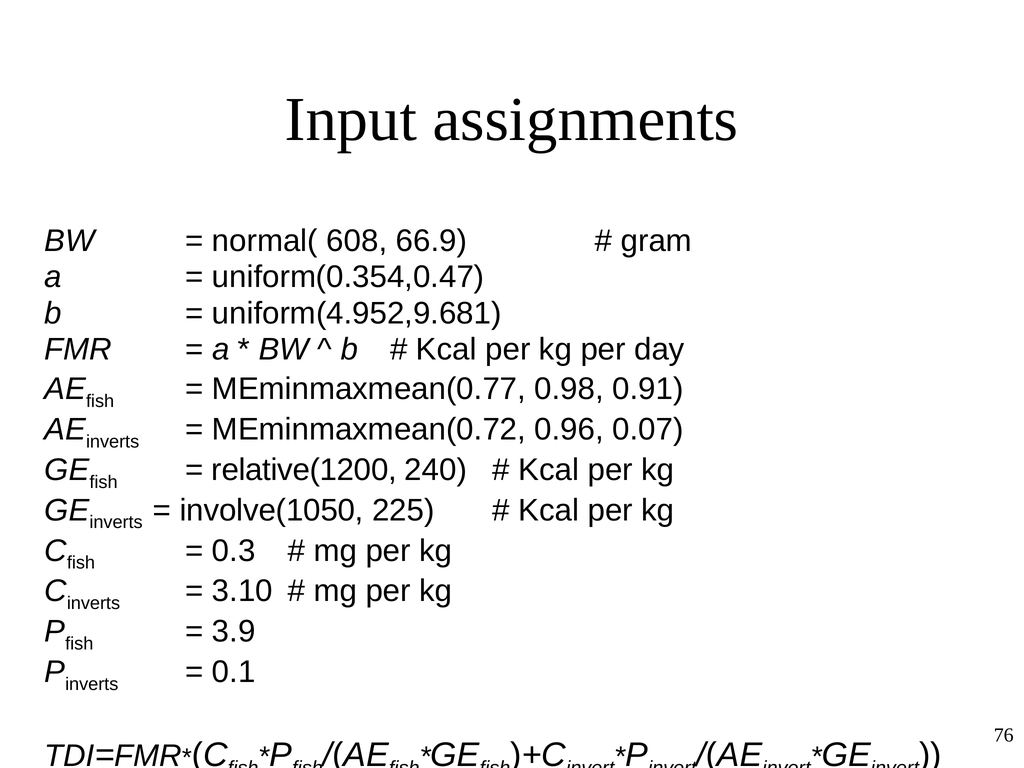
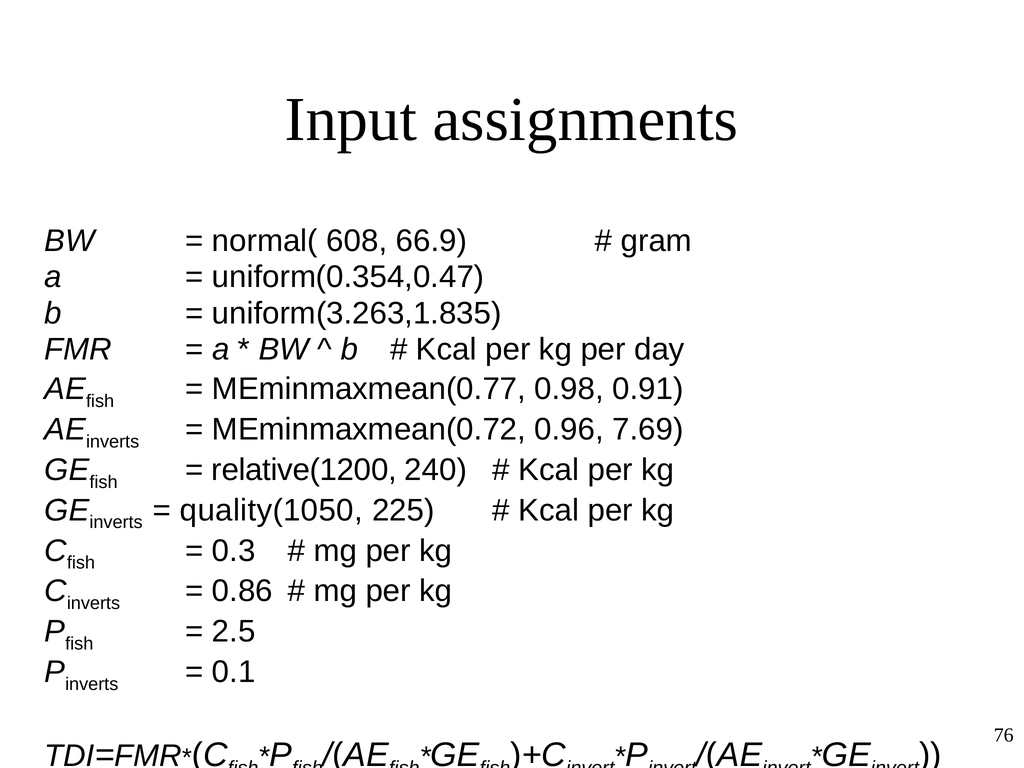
uniform(4.952,9.681: uniform(4.952,9.681 -> uniform(3.263,1.835
0.07: 0.07 -> 7.69
involve(1050: involve(1050 -> quality(1050
3.10: 3.10 -> 0.86
3.9: 3.9 -> 2.5
